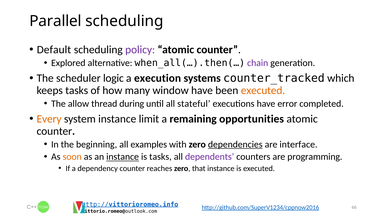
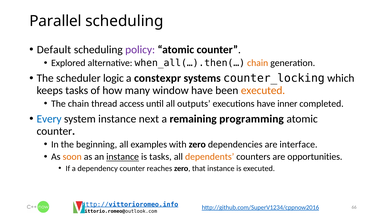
chain at (258, 63) colour: purple -> orange
execution: execution -> constexpr
counter_tracked: counter_tracked -> counter_locking
The allow: allow -> chain
during: during -> access
stateful: stateful -> outputs
error: error -> inner
Every colour: orange -> blue
limit: limit -> next
opportunities: opportunities -> programming
dependencies underline: present -> none
dependents colour: purple -> orange
programming: programming -> opportunities
